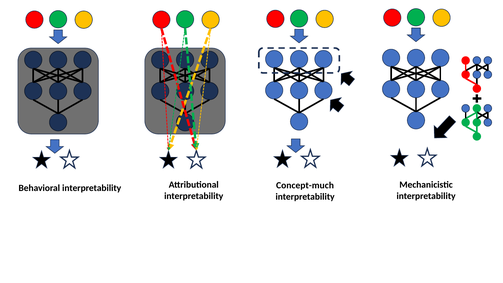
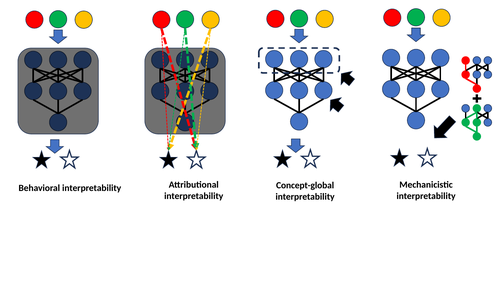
Concept-much: Concept-much -> Concept-global
